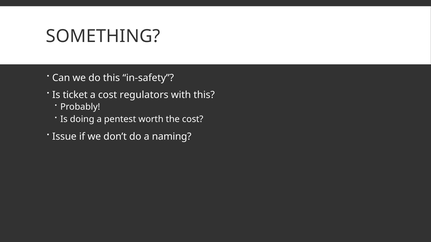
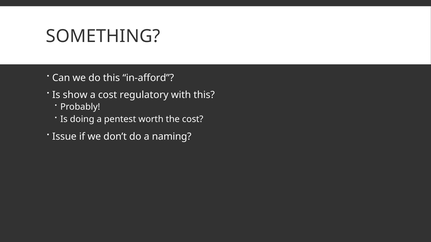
in-safety: in-safety -> in-afford
ticket: ticket -> show
regulators: regulators -> regulatory
